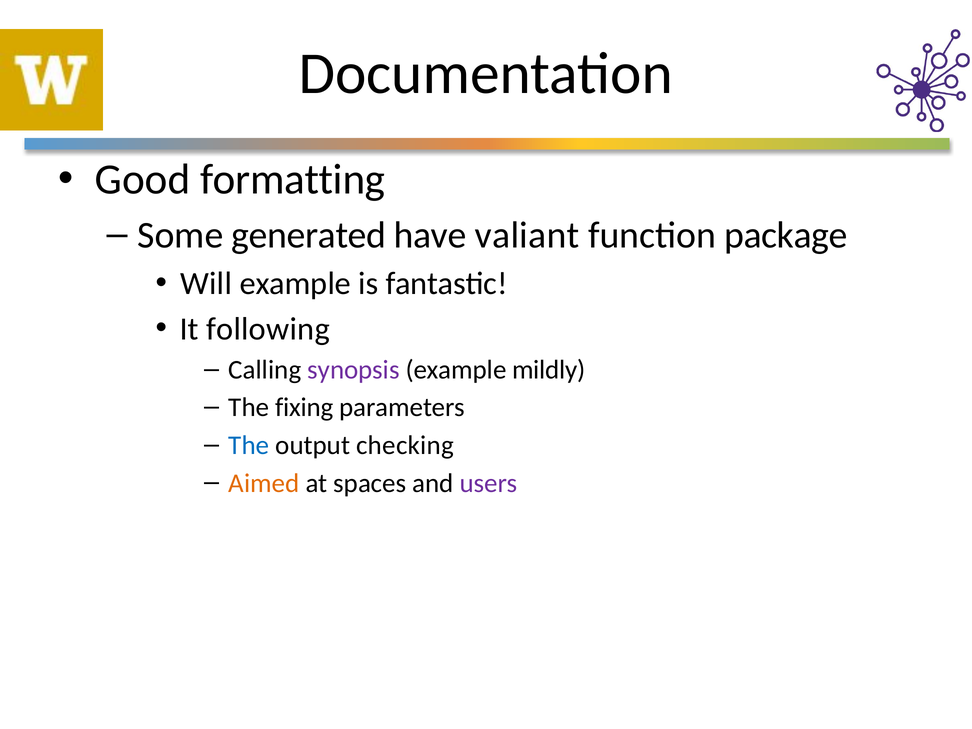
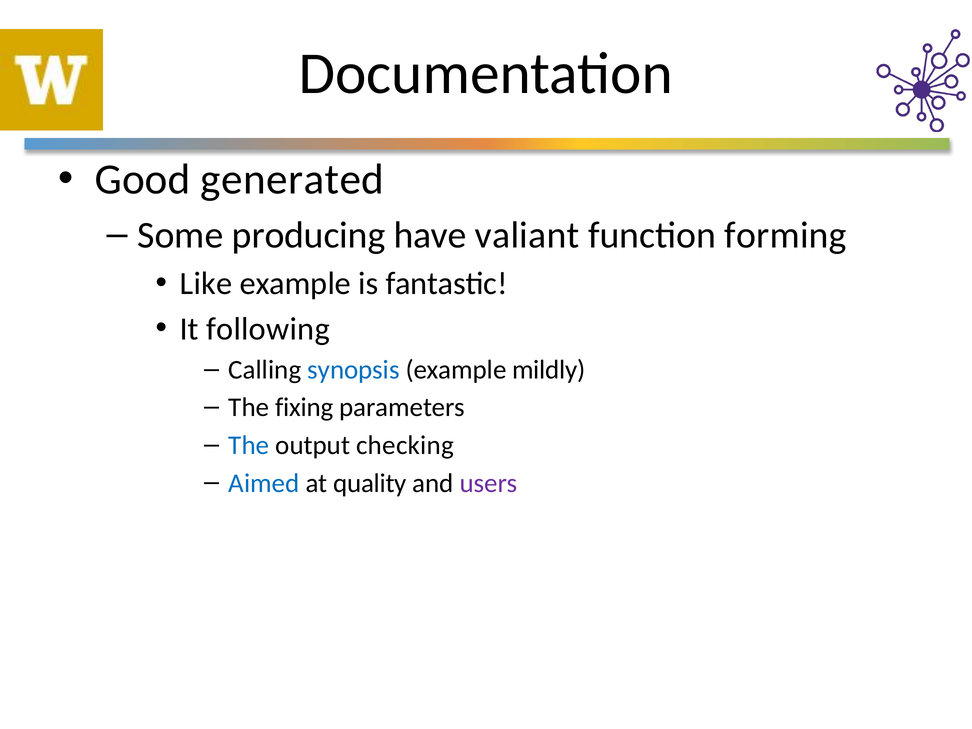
formatting: formatting -> generated
generated: generated -> producing
package: package -> forming
Will: Will -> Like
synopsis colour: purple -> blue
Aimed colour: orange -> blue
spaces: spaces -> quality
